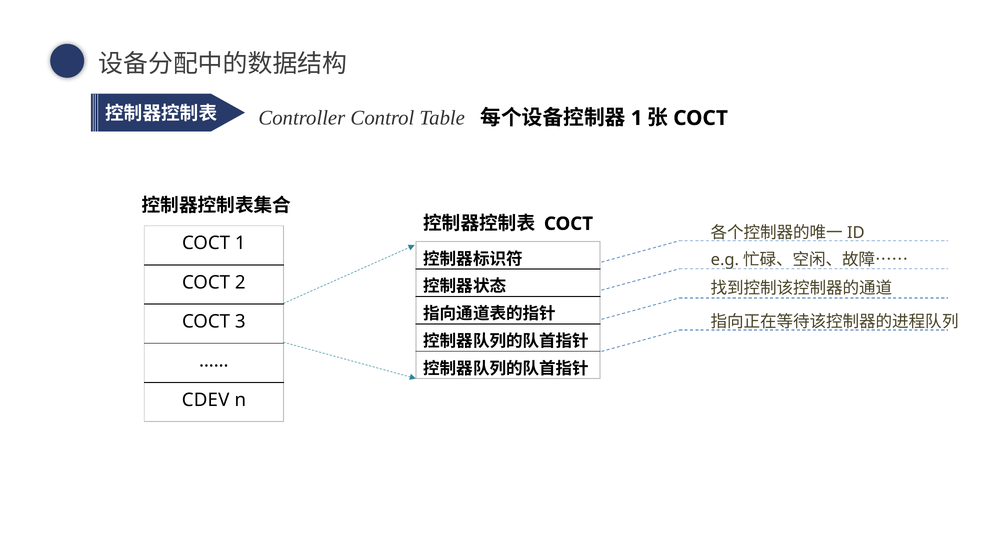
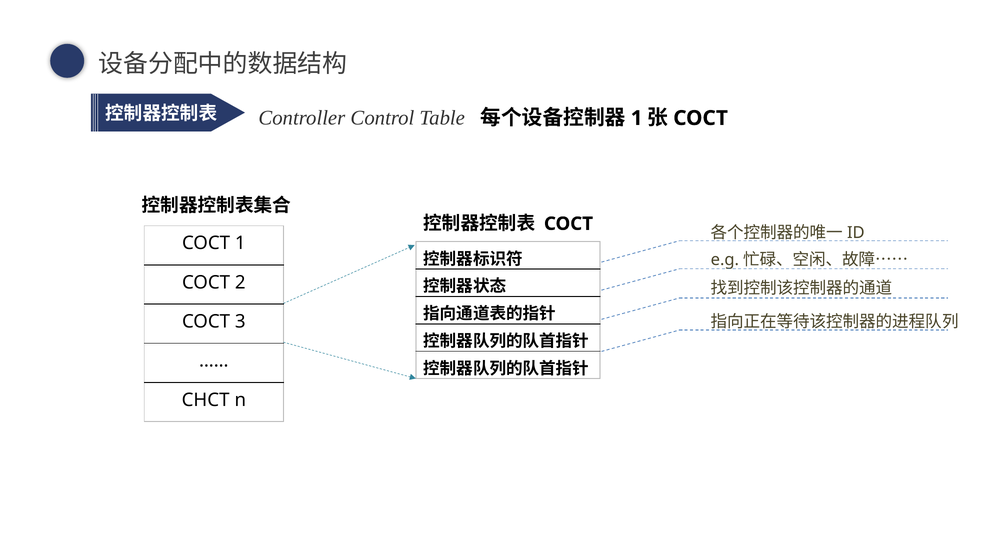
CDEV: CDEV -> CHCT
